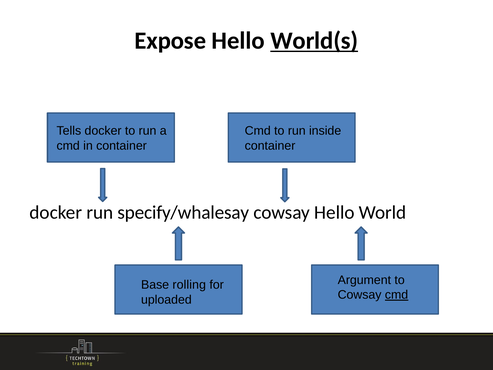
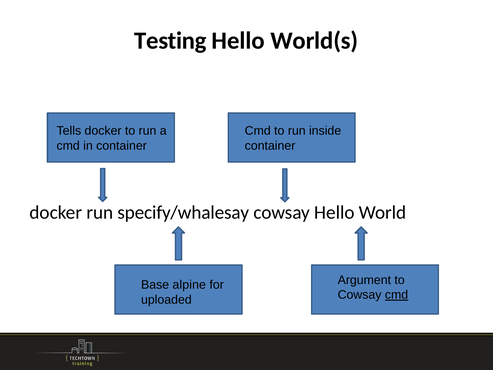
Expose: Expose -> Testing
World(s underline: present -> none
rolling: rolling -> alpine
